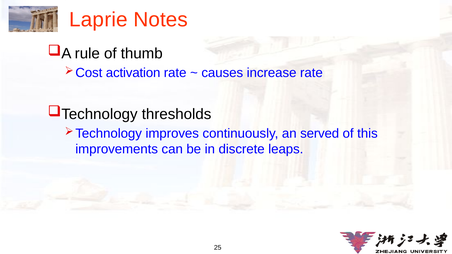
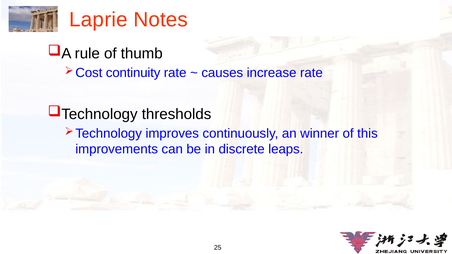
activation: activation -> continuity
served: served -> winner
